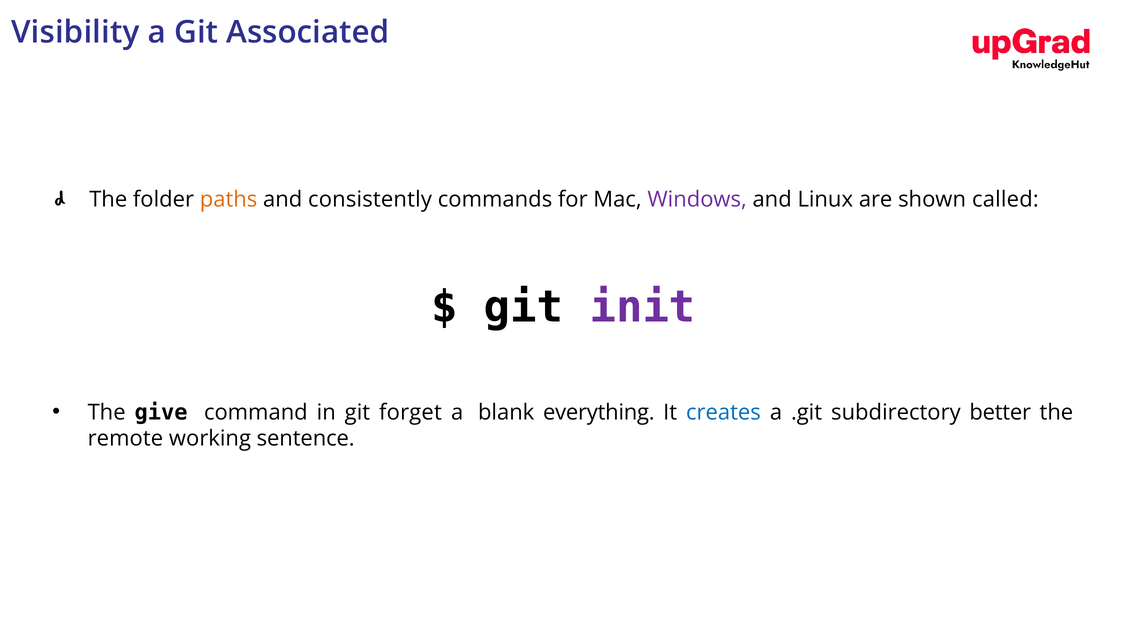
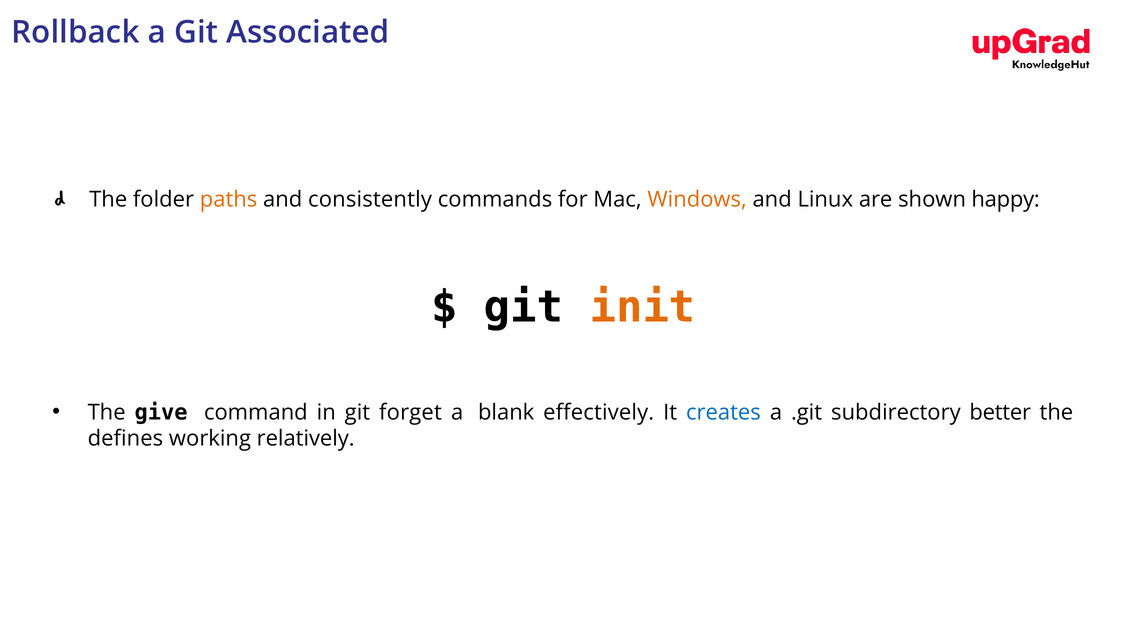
Visibility: Visibility -> Rollback
Windows colour: purple -> orange
called: called -> happy
init colour: purple -> orange
everything: everything -> effectively
remote: remote -> defines
sentence: sentence -> relatively
